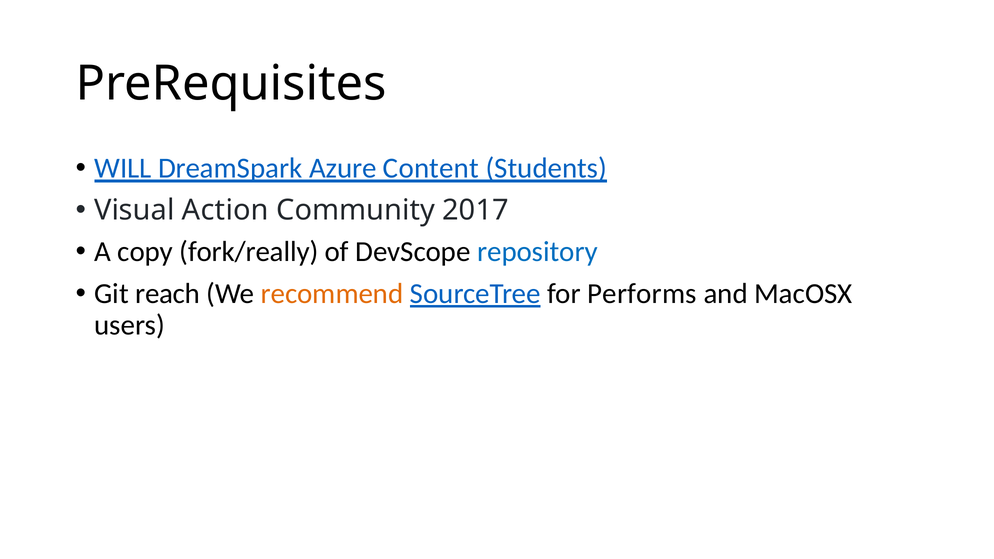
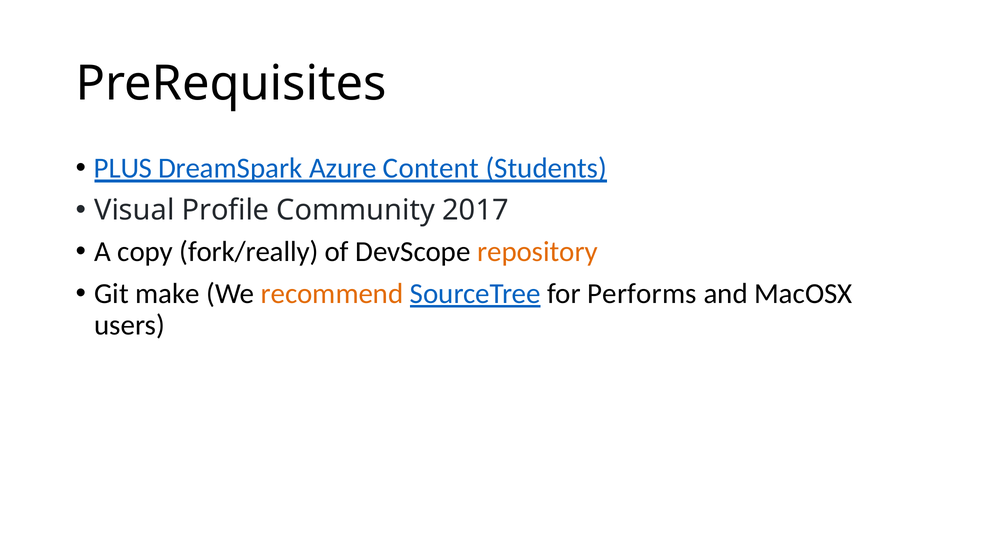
WILL: WILL -> PLUS
Action: Action -> Profile
repository colour: blue -> orange
reach: reach -> make
